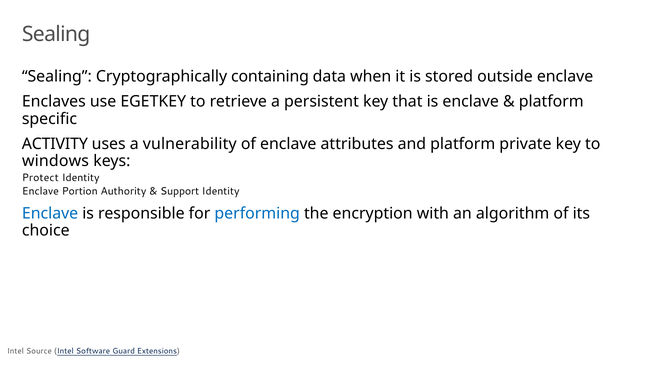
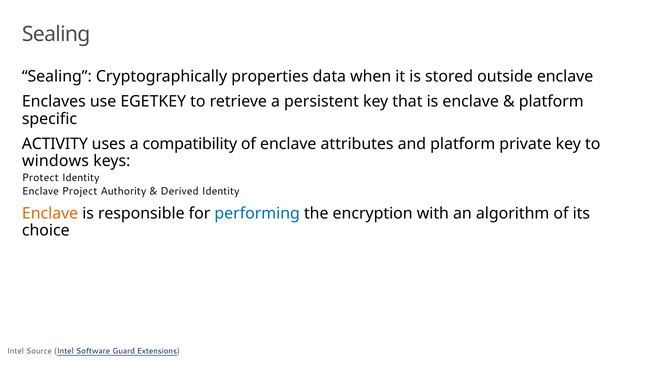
containing: containing -> properties
vulnerability: vulnerability -> compatibility
Portion: Portion -> Project
Support: Support -> Derived
Enclave at (50, 213) colour: blue -> orange
